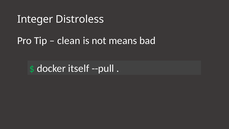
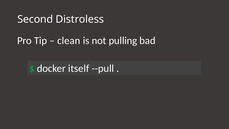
Integer: Integer -> Second
means: means -> pulling
